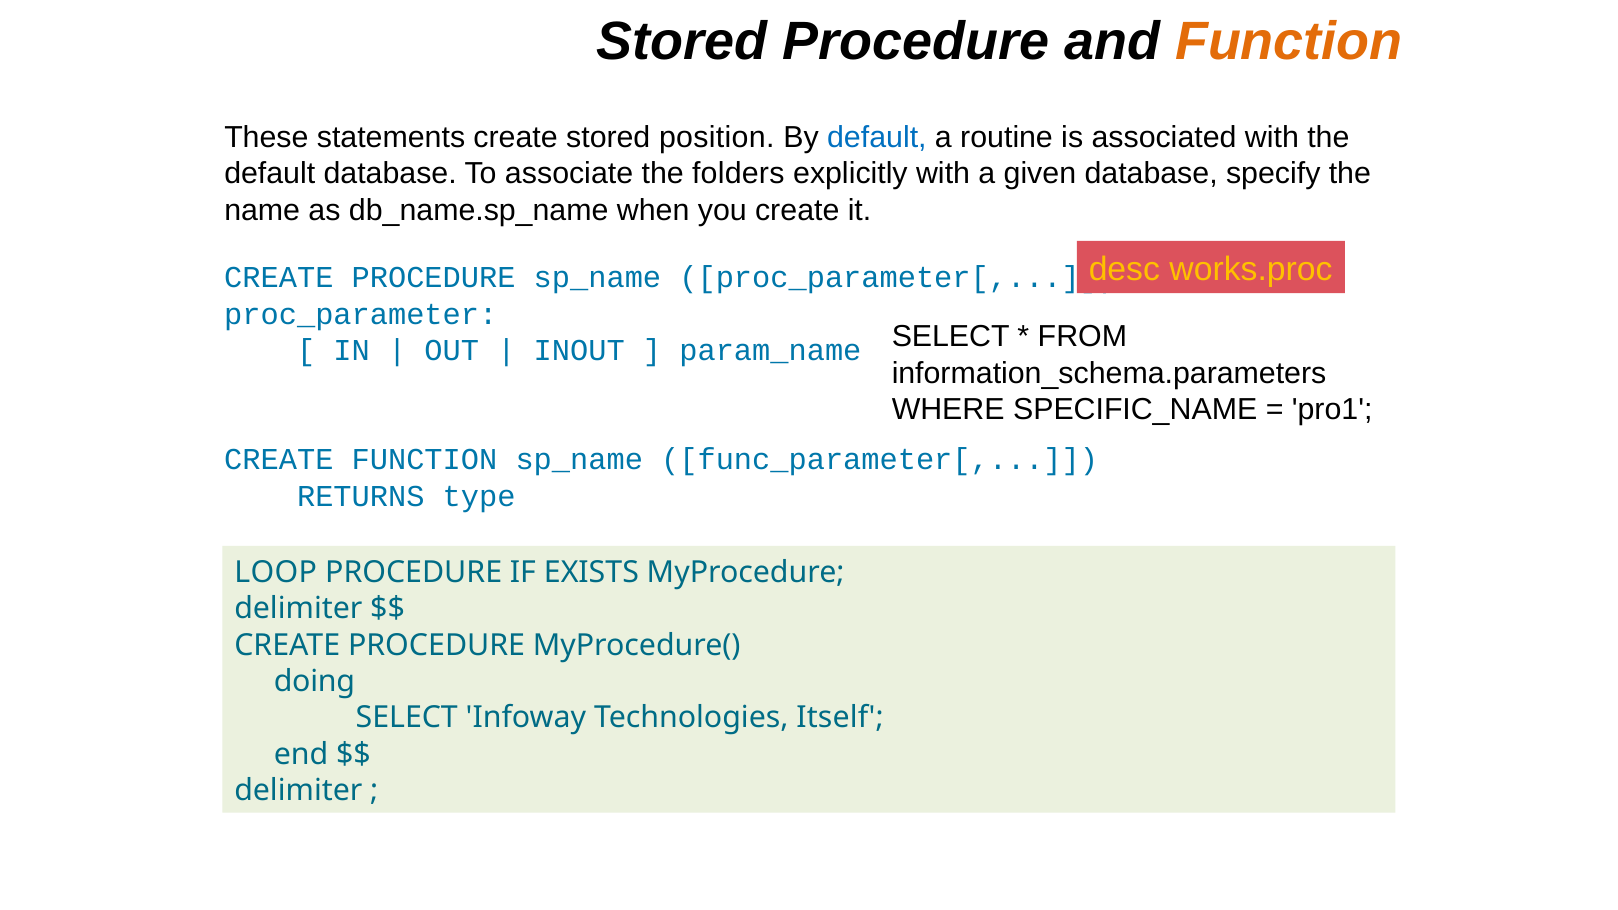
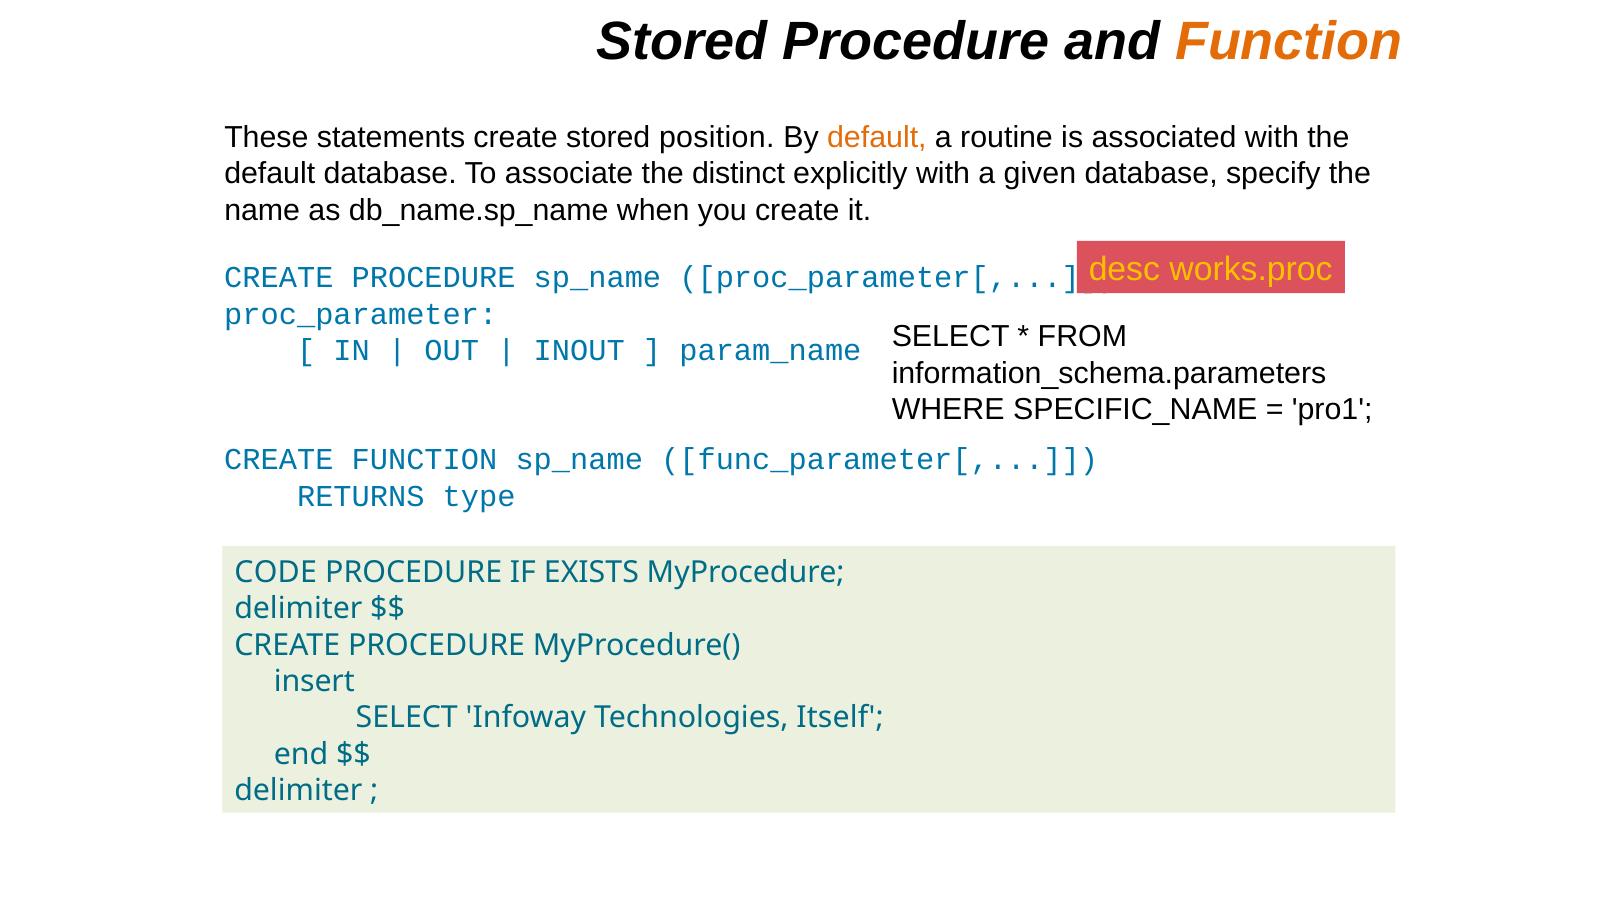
default at (877, 137) colour: blue -> orange
folders: folders -> distinct
LOOP: LOOP -> CODE
doing: doing -> insert
